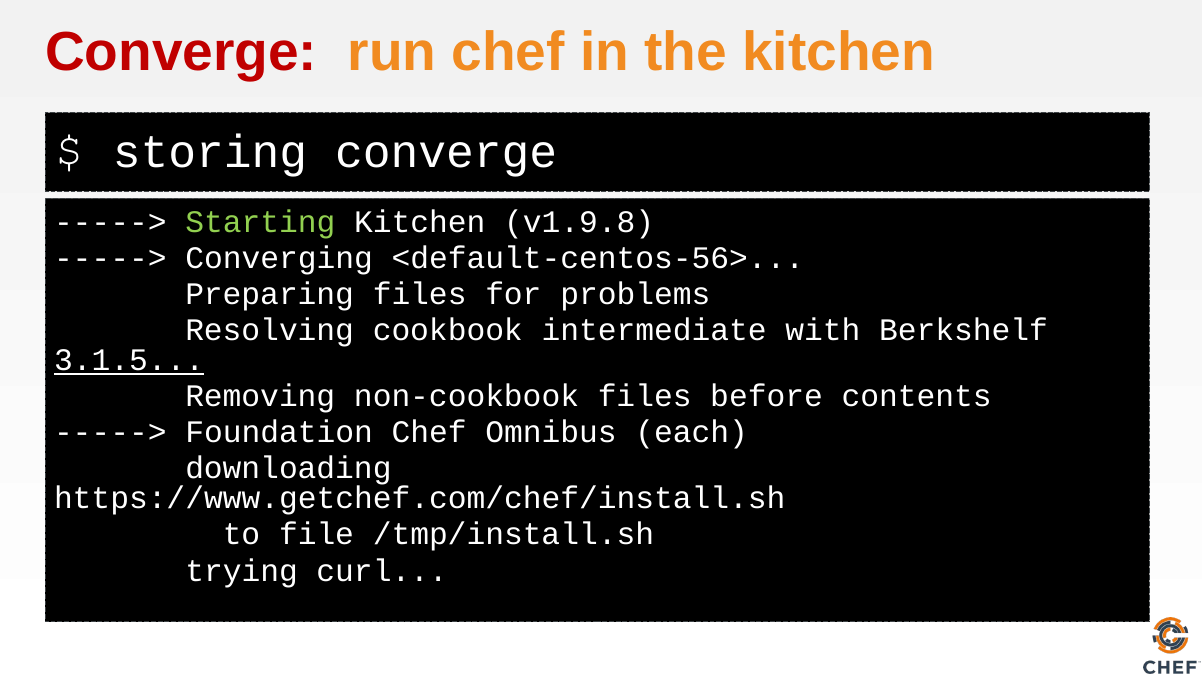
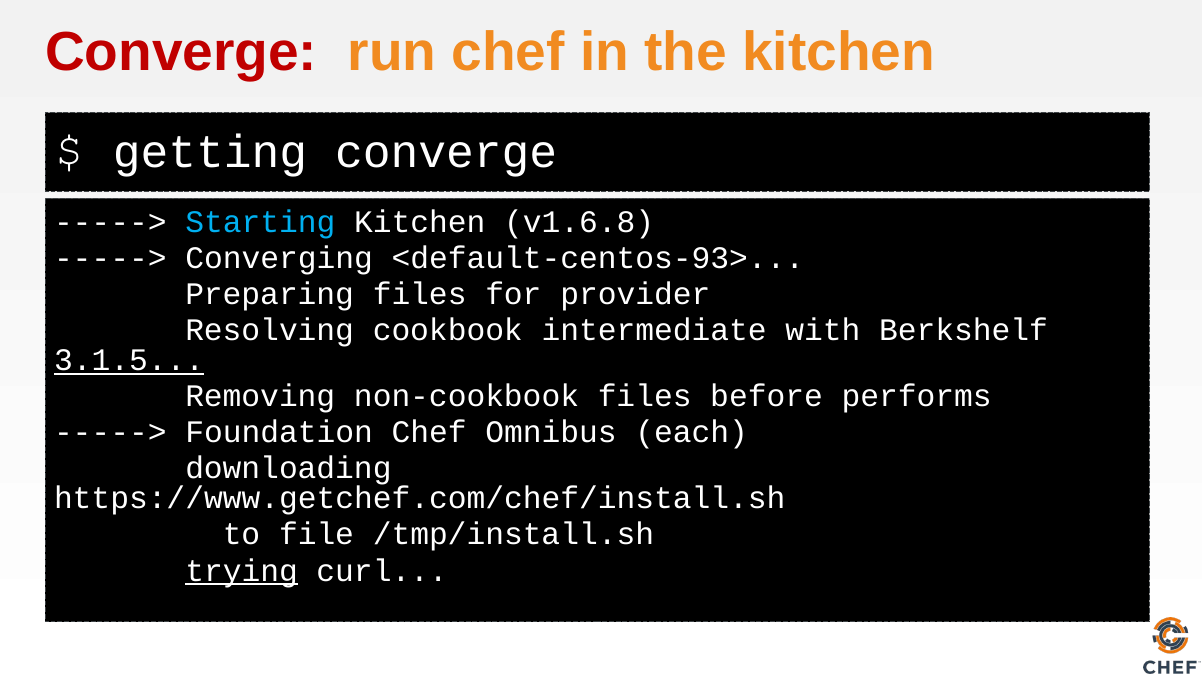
storing: storing -> getting
Starting colour: light green -> light blue
v1.9.8: v1.9.8 -> v1.6.8
<default-centos-56>: <default-centos-56> -> <default-centos-93>
problems: problems -> provider
contents: contents -> performs
trying underline: none -> present
